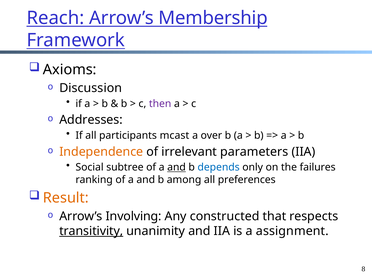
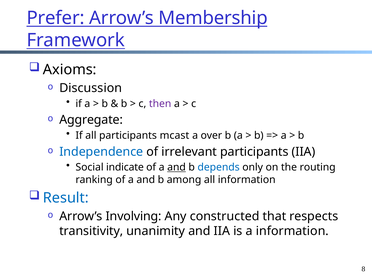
Reach: Reach -> Prefer
Addresses: Addresses -> Aggregate
Independence colour: orange -> blue
irrelevant parameters: parameters -> participants
subtree: subtree -> indicate
failures: failures -> routing
all preferences: preferences -> information
Result colour: orange -> blue
transitivity underline: present -> none
a assignment: assignment -> information
